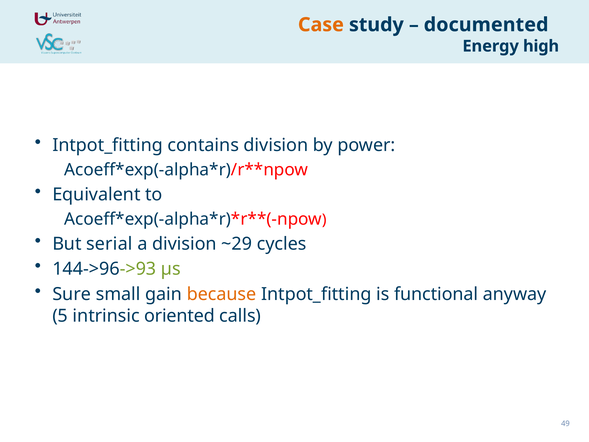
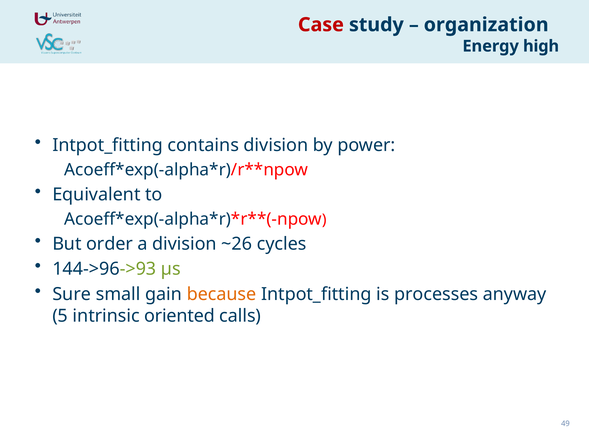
Case colour: orange -> red
documented: documented -> organization
serial: serial -> order
~29: ~29 -> ~26
functional: functional -> processes
